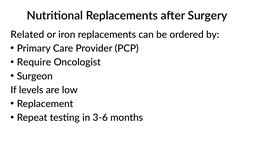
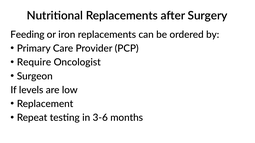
Related: Related -> Feeding
